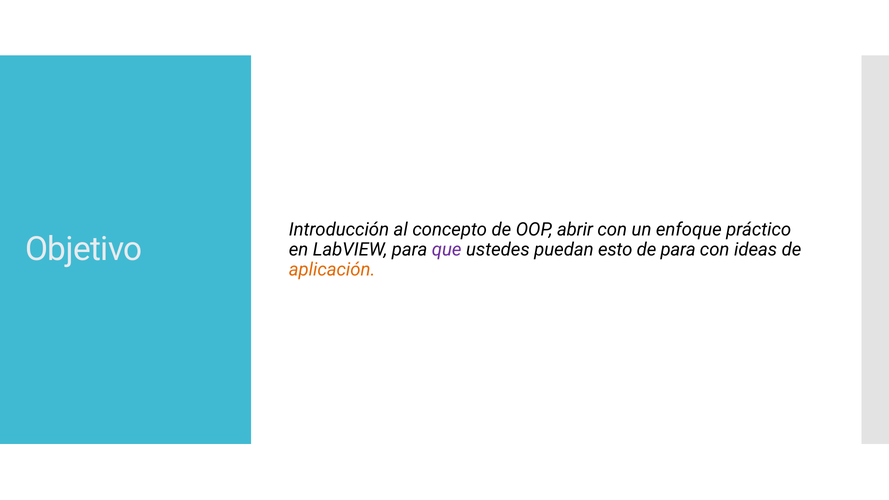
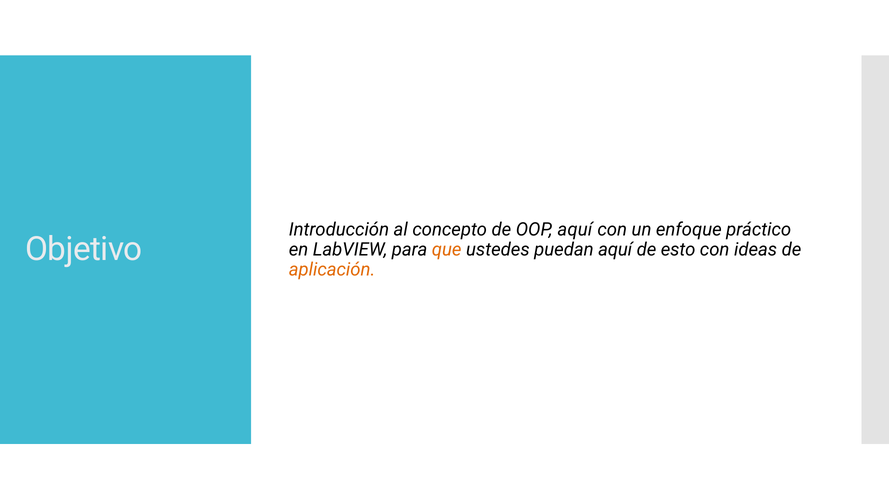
OOP abrir: abrir -> aquí
que colour: purple -> orange
puedan esto: esto -> aquí
de para: para -> esto
